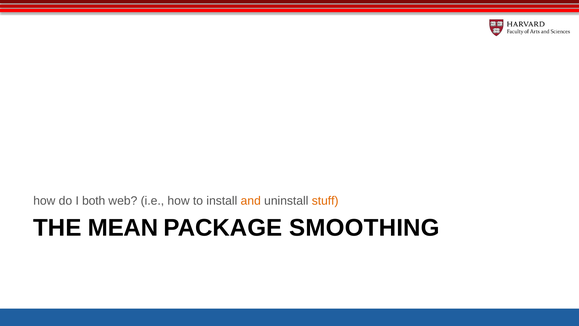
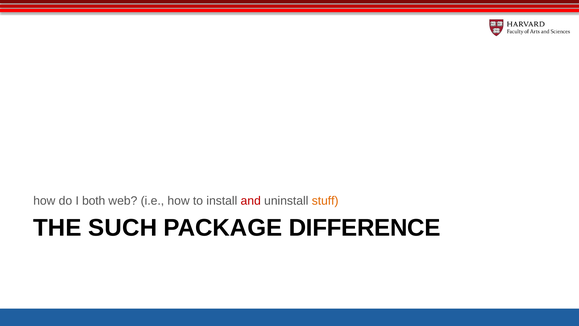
and colour: orange -> red
MEAN: MEAN -> SUCH
SMOOTHING: SMOOTHING -> DIFFERENCE
